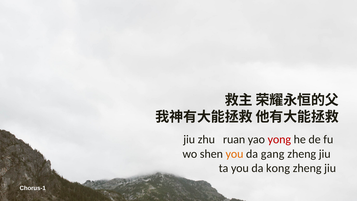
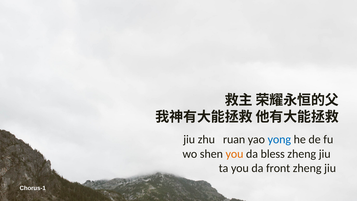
yong colour: red -> blue
gang: gang -> bless
kong: kong -> front
